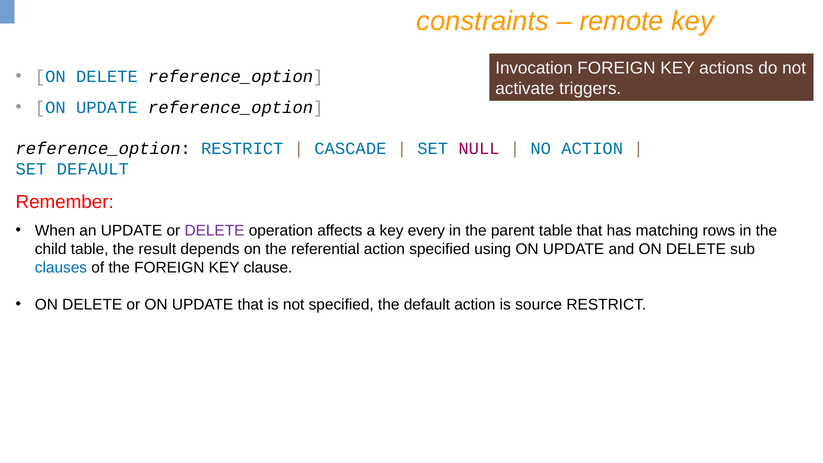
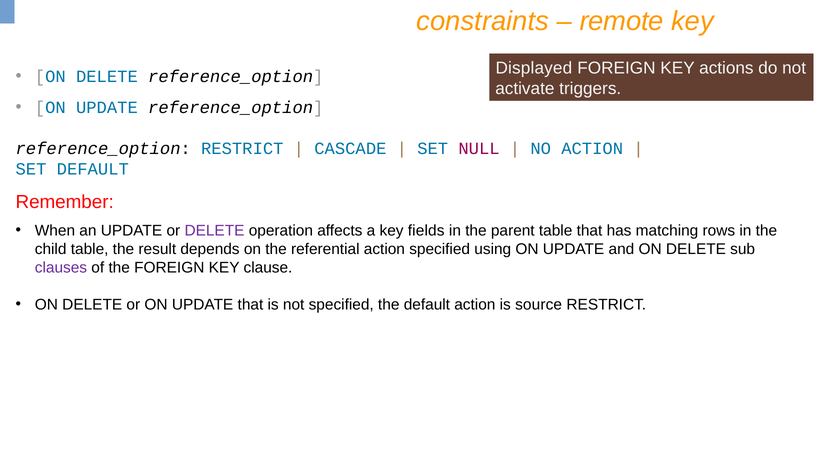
Invocation: Invocation -> Displayed
every: every -> fields
clauses colour: blue -> purple
